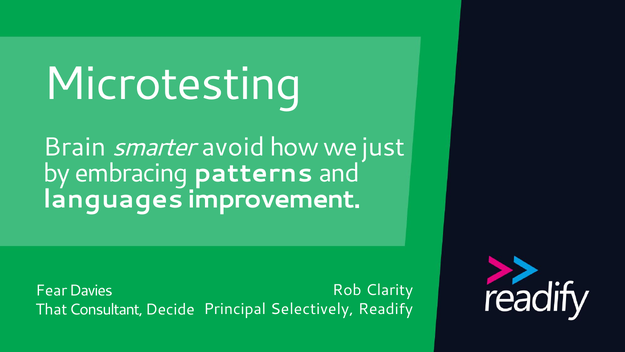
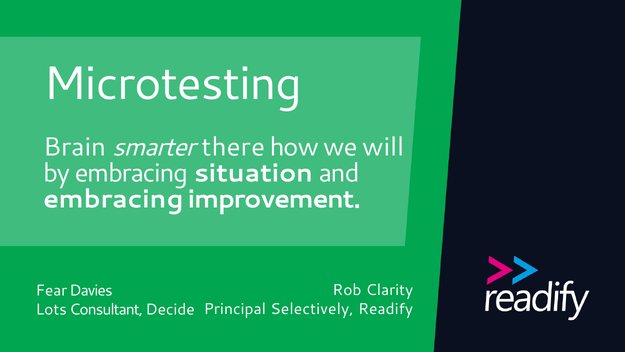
avoid: avoid -> there
just: just -> will
patterns: patterns -> situation
languages at (113, 199): languages -> embracing
That: That -> Lots
